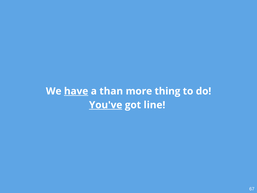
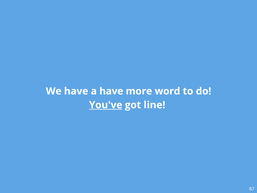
have at (76, 91) underline: present -> none
a than: than -> have
thing: thing -> word
